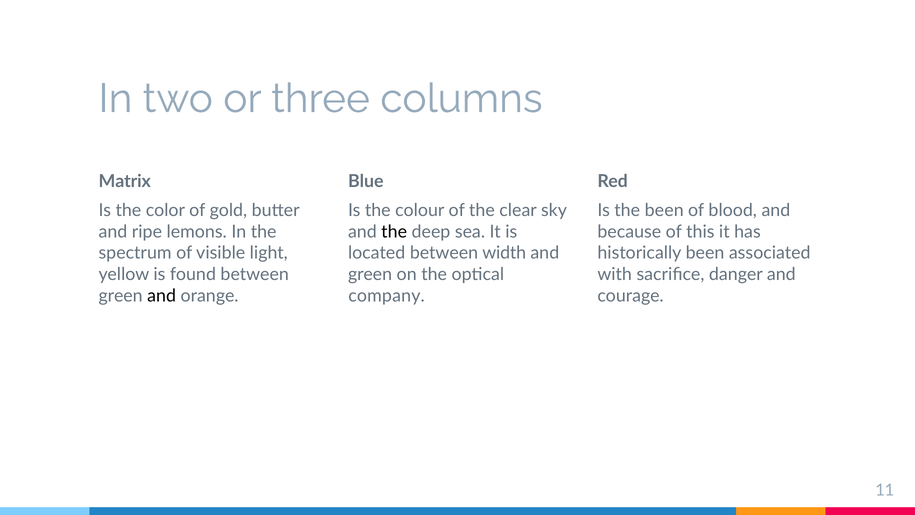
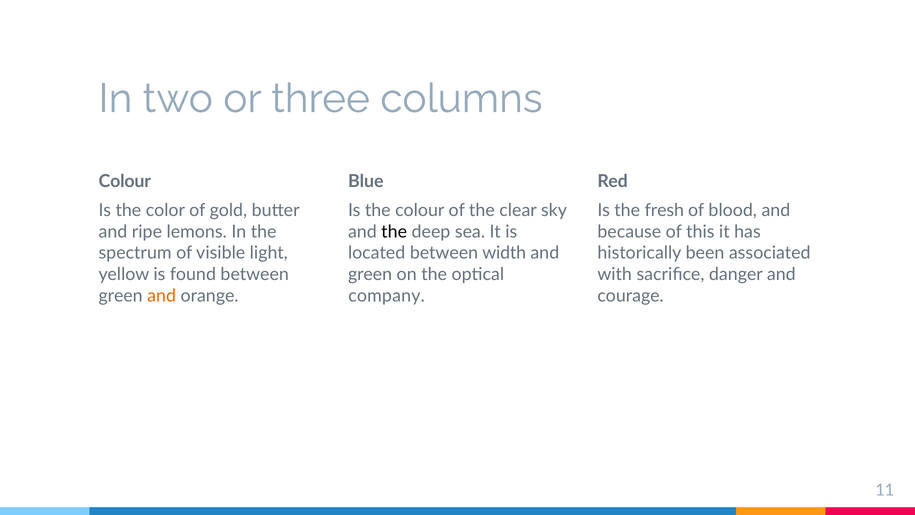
Matrix at (125, 181): Matrix -> Colour
the been: been -> fresh
and at (162, 296) colour: black -> orange
